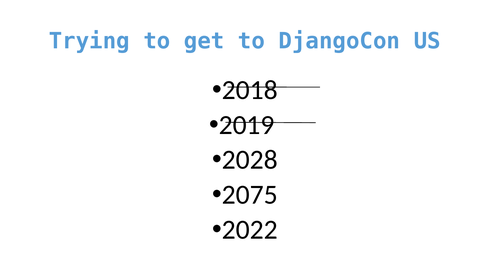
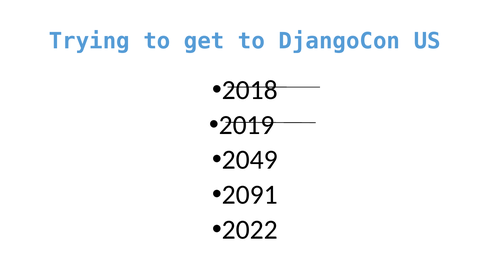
2028: 2028 -> 2049
2075: 2075 -> 2091
